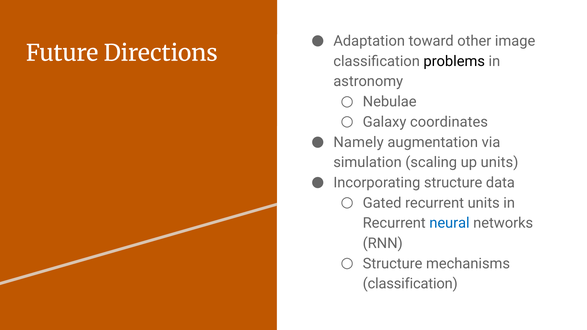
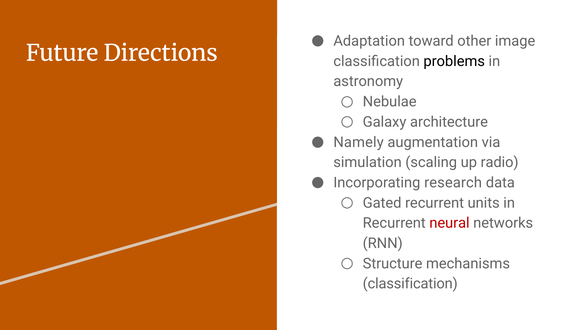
coordinates: coordinates -> architecture
up units: units -> radio
Incorporating structure: structure -> research
neural colour: blue -> red
